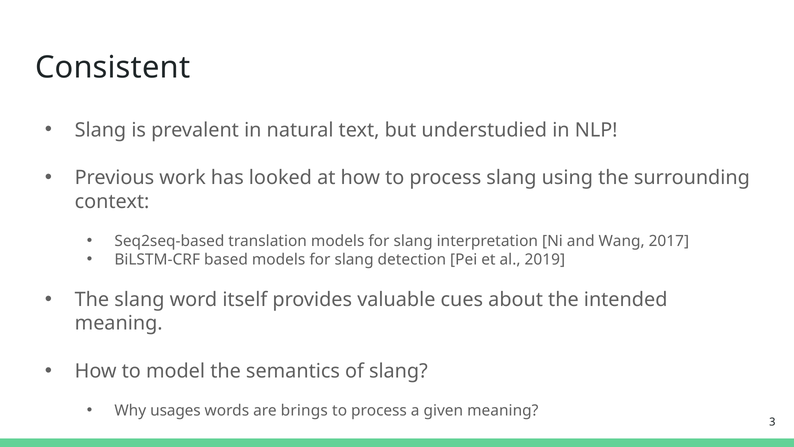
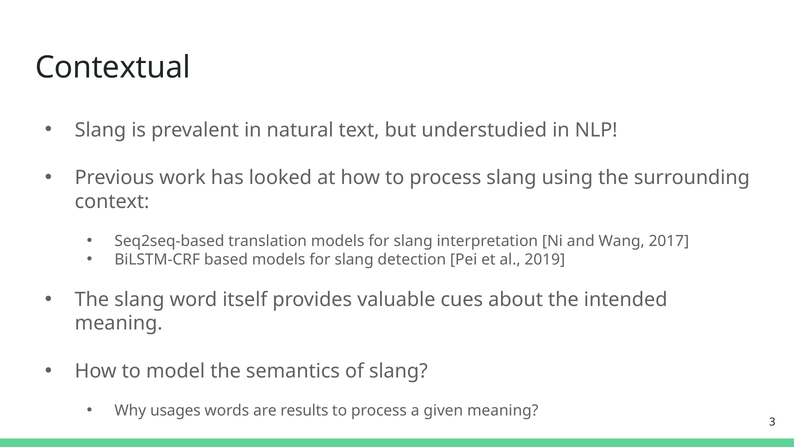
Consistent: Consistent -> Contextual
brings: brings -> results
